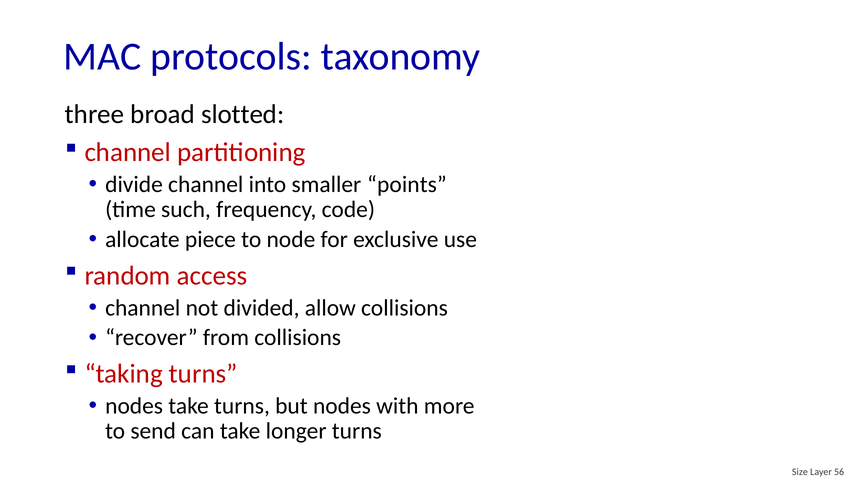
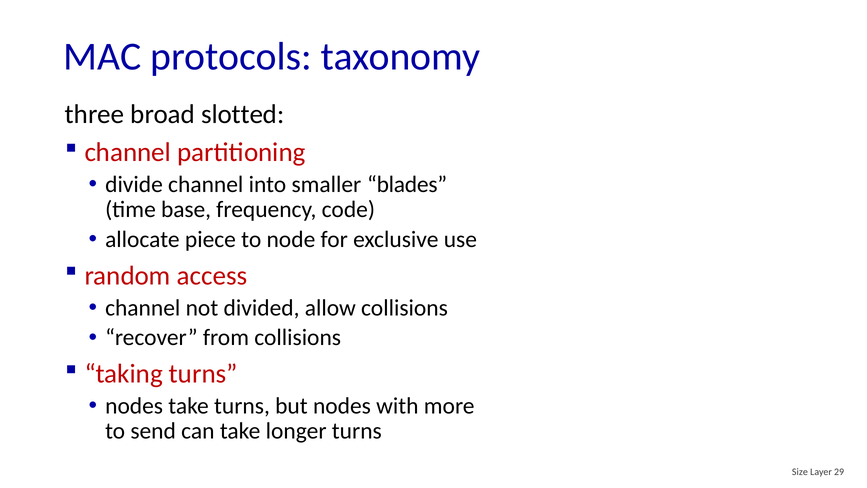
points: points -> blades
such: such -> base
56: 56 -> 29
